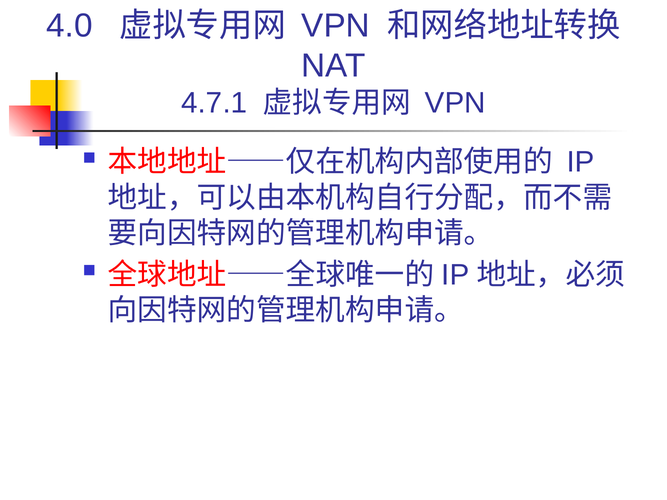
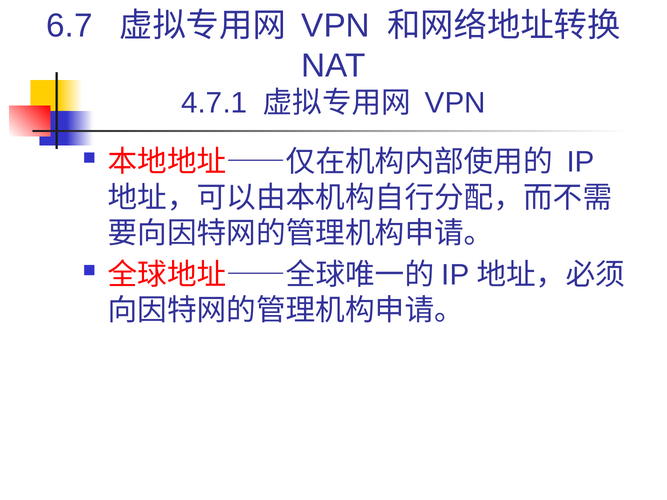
4.0: 4.0 -> 6.7
